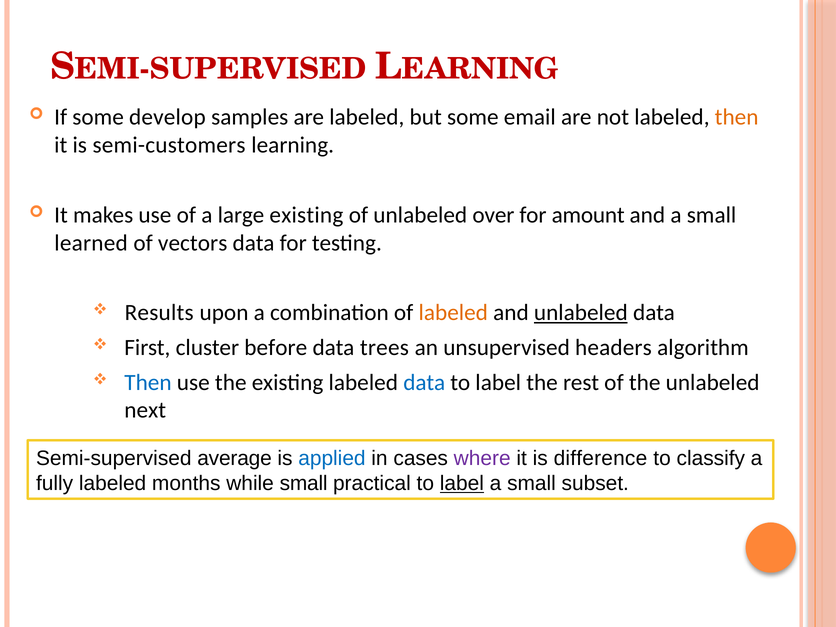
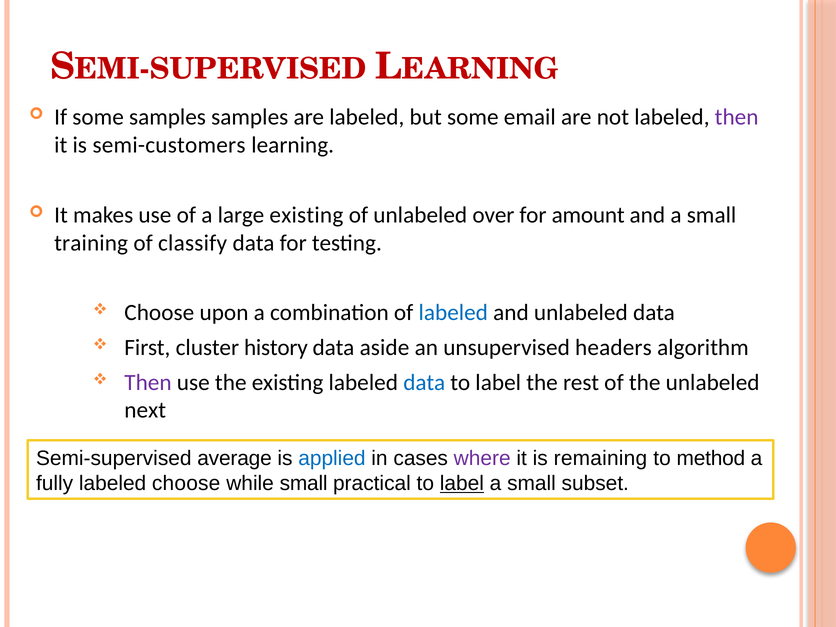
some develop: develop -> samples
then at (737, 117) colour: orange -> purple
learned: learned -> training
vectors: vectors -> classify
Results at (159, 313): Results -> Choose
labeled at (453, 313) colour: orange -> blue
unlabeled at (581, 313) underline: present -> none
before: before -> history
trees: trees -> aside
Then at (148, 382) colour: blue -> purple
difference: difference -> remaining
classify: classify -> method
labeled months: months -> choose
